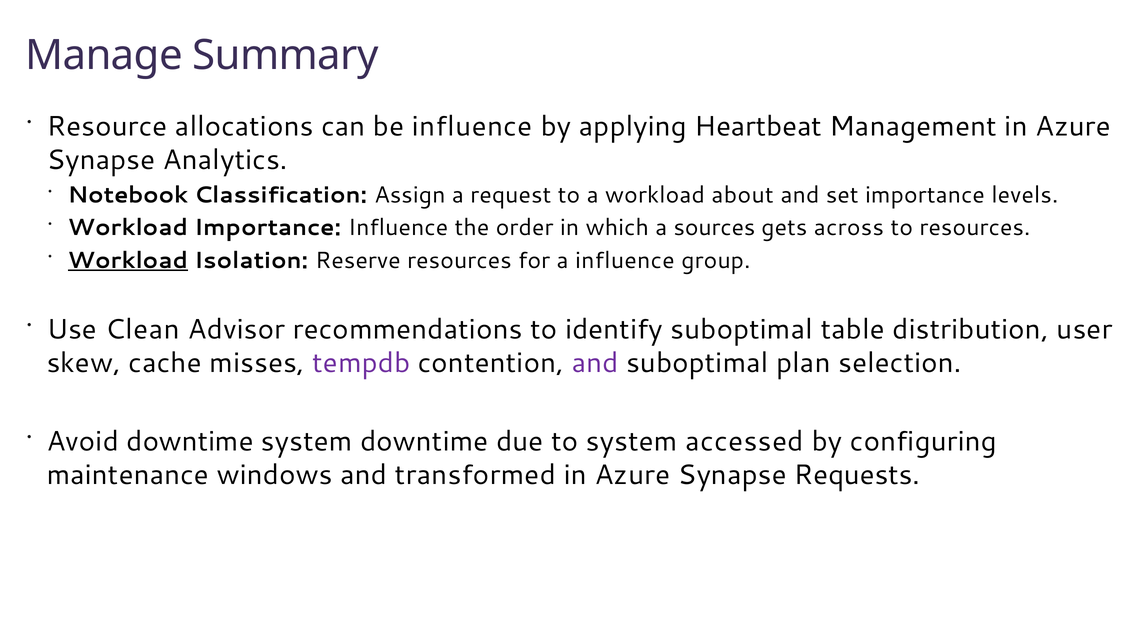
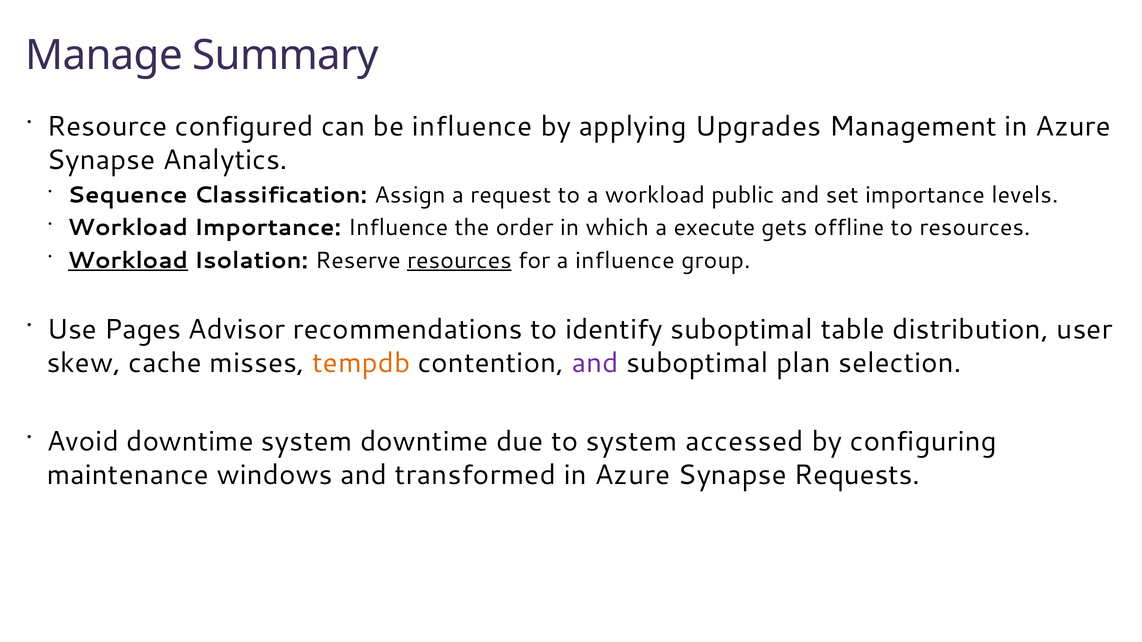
allocations: allocations -> configured
Heartbeat: Heartbeat -> Upgrades
Notebook: Notebook -> Sequence
about: about -> public
sources: sources -> execute
across: across -> offline
resources at (459, 261) underline: none -> present
Clean: Clean -> Pages
tempdb colour: purple -> orange
